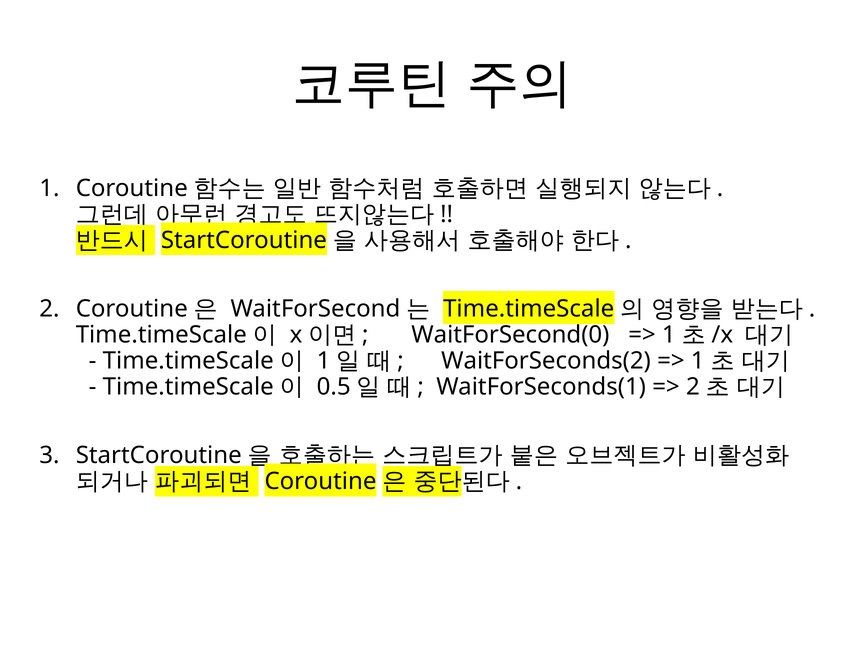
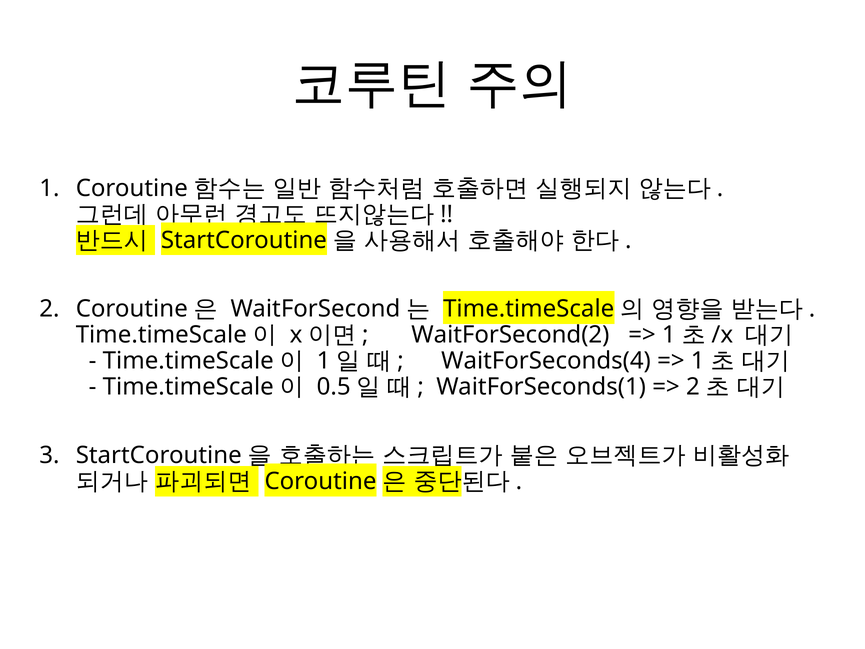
WaitForSecond(0: WaitForSecond(0 -> WaitForSecond(2
WaitForSeconds(2: WaitForSeconds(2 -> WaitForSeconds(4
